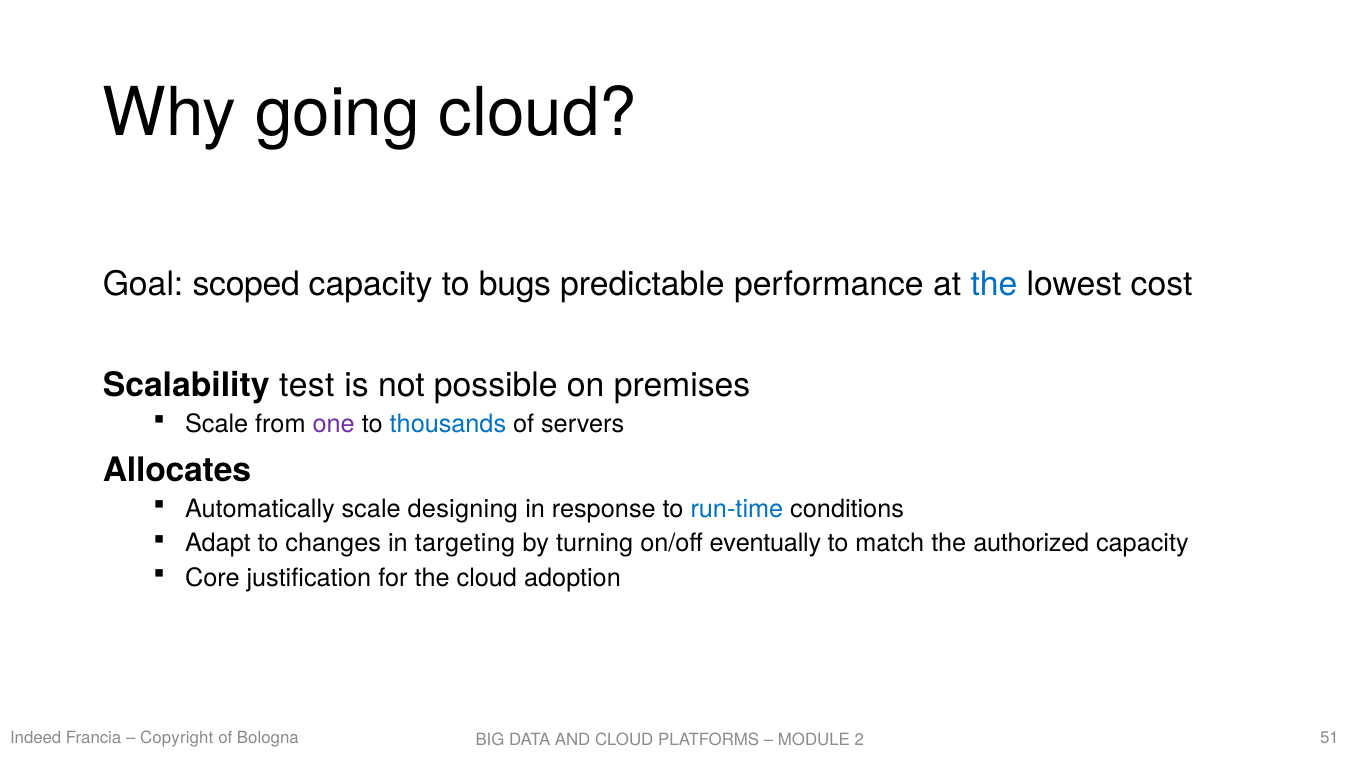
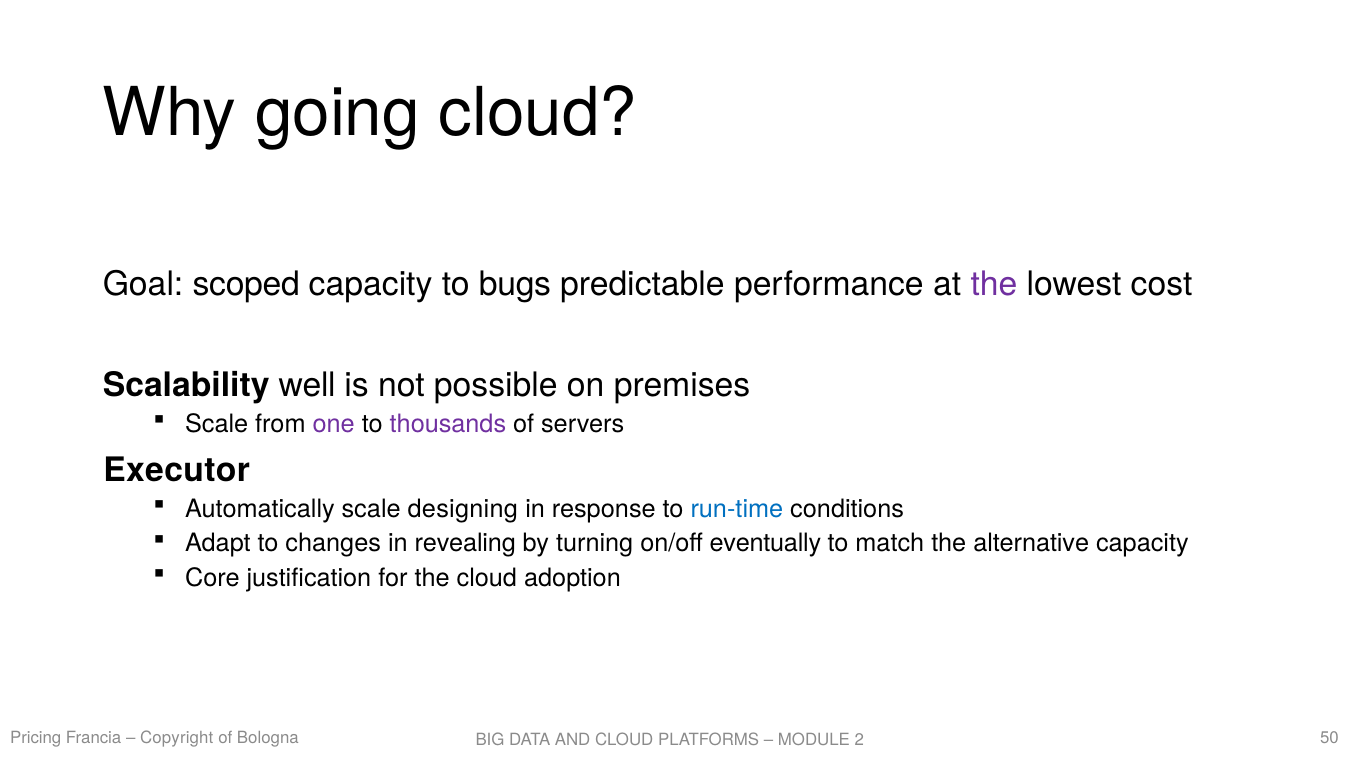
the at (994, 284) colour: blue -> purple
test: test -> well
thousands colour: blue -> purple
Allocates: Allocates -> Executor
targeting: targeting -> revealing
authorized: authorized -> alternative
Indeed: Indeed -> Pricing
51: 51 -> 50
